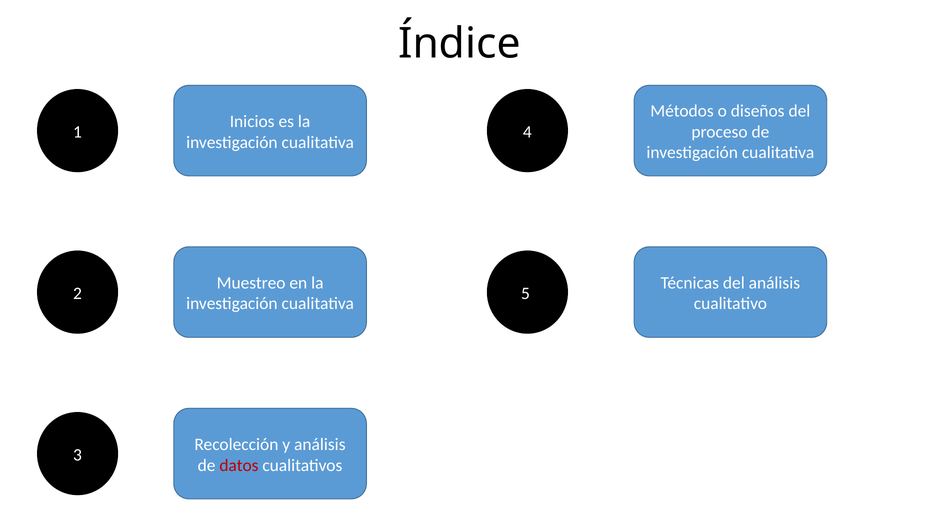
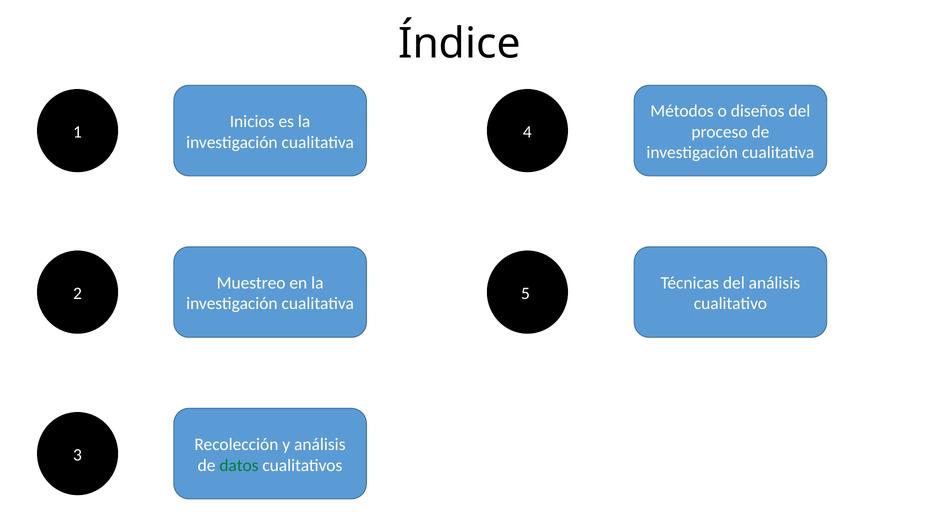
datos colour: red -> green
